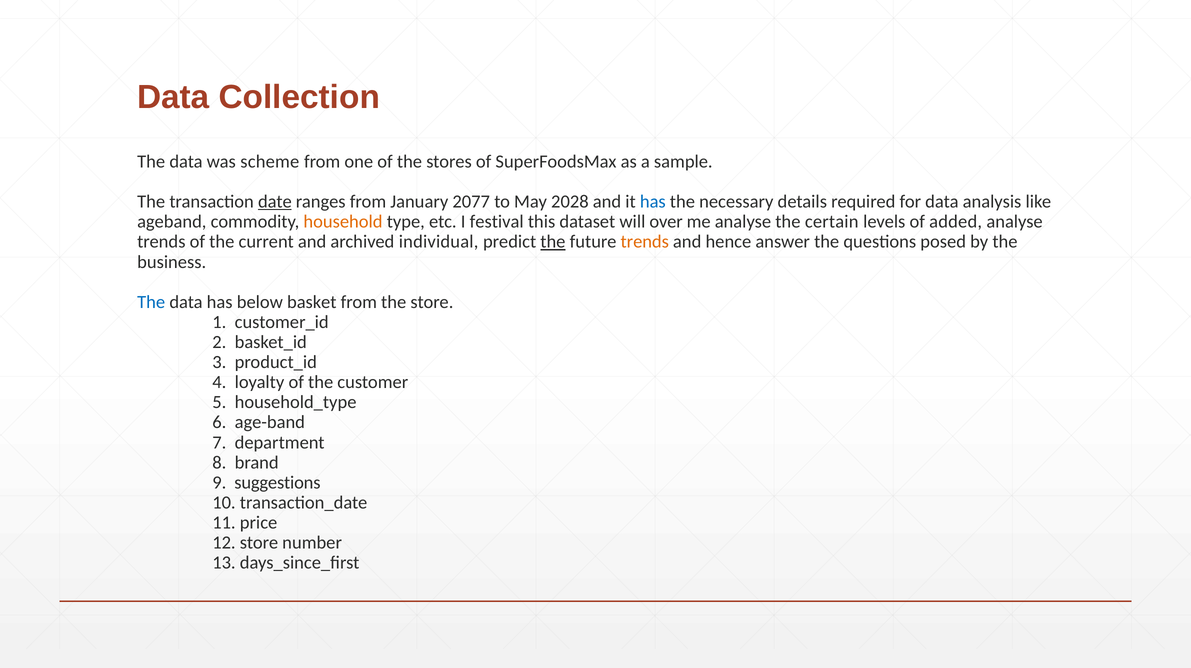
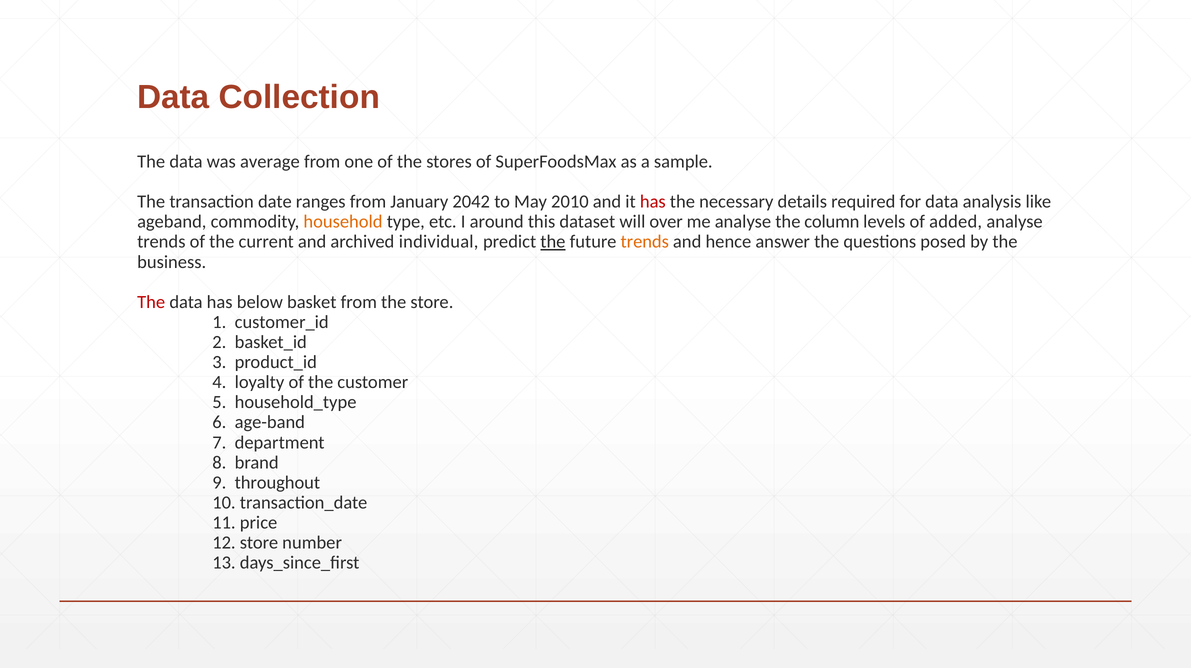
scheme: scheme -> average
date underline: present -> none
2077: 2077 -> 2042
2028: 2028 -> 2010
has at (653, 202) colour: blue -> red
festival: festival -> around
certain: certain -> column
The at (151, 302) colour: blue -> red
suggestions: suggestions -> throughout
